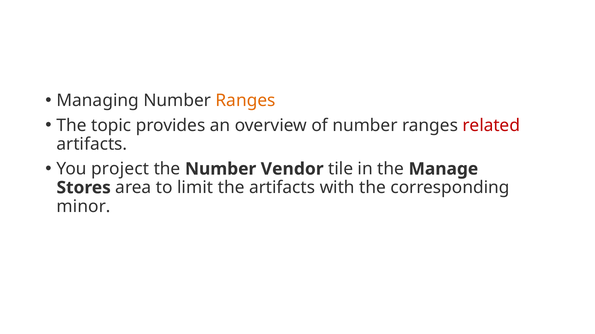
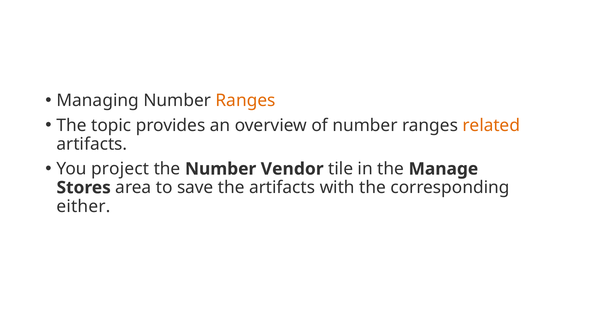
related colour: red -> orange
limit: limit -> save
minor: minor -> either
